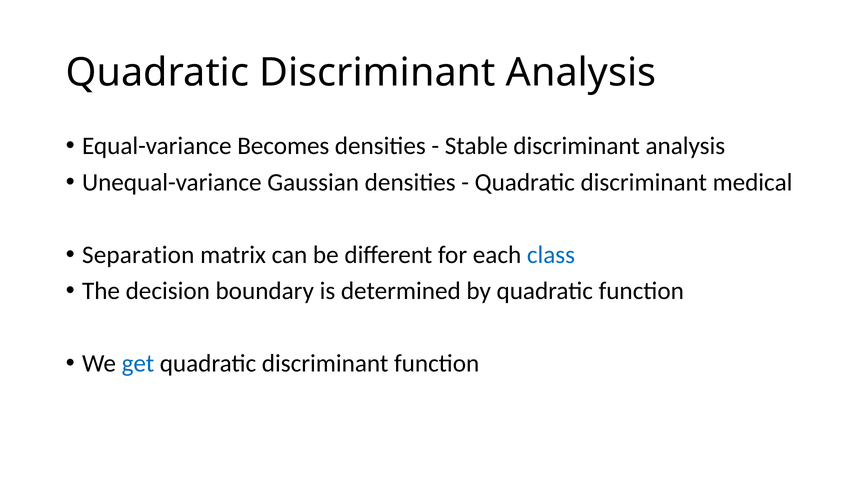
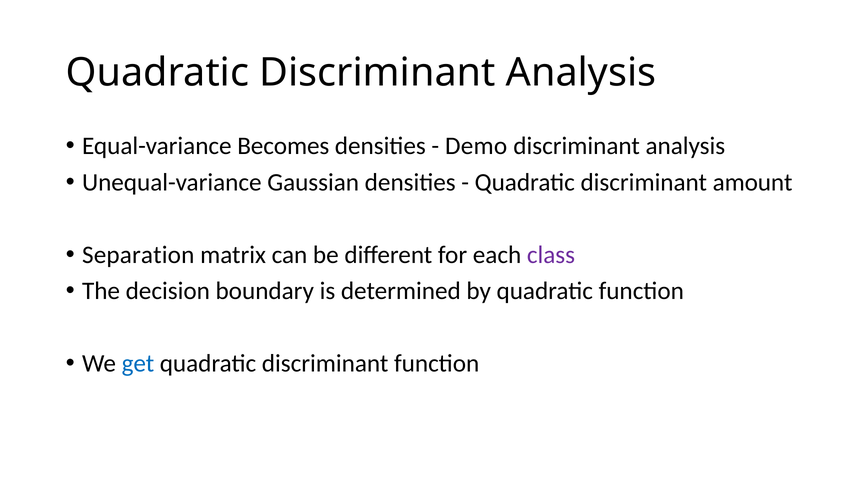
Stable: Stable -> Demo
medical: medical -> amount
class colour: blue -> purple
